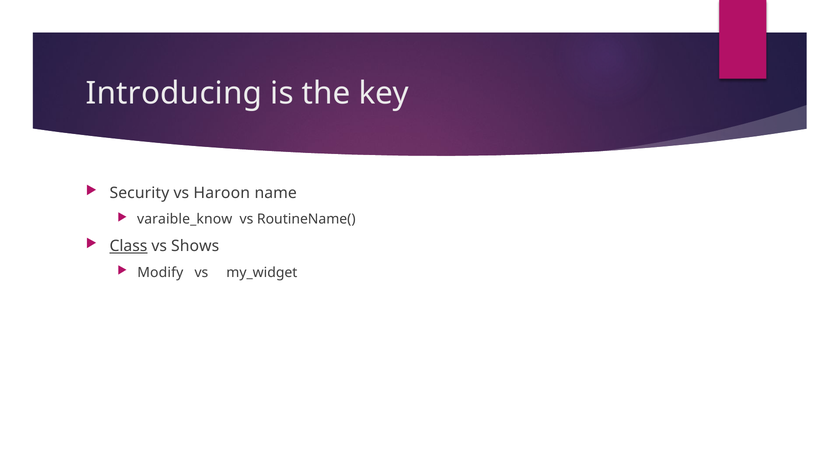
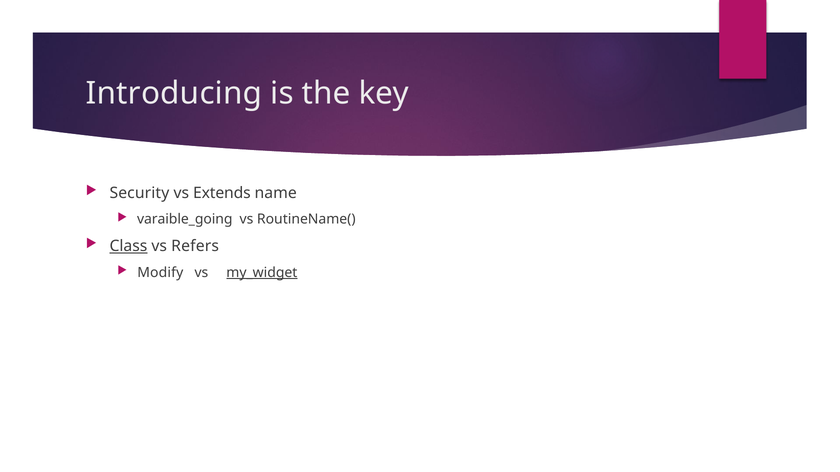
Haroon: Haroon -> Extends
varaible_know: varaible_know -> varaible_going
Shows: Shows -> Refers
my_widget underline: none -> present
